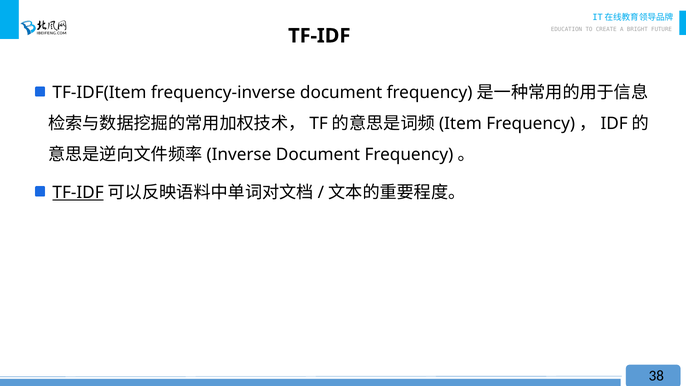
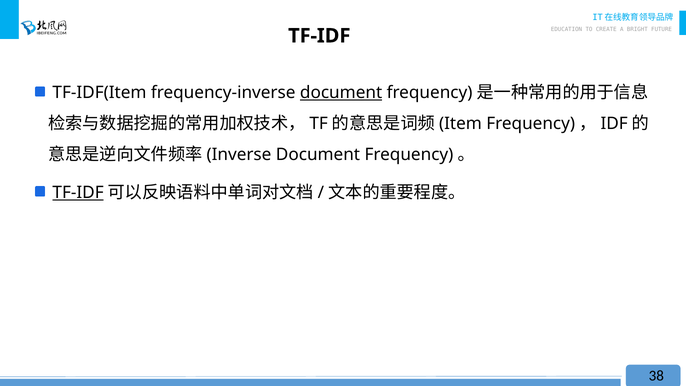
document at (341, 93) underline: none -> present
